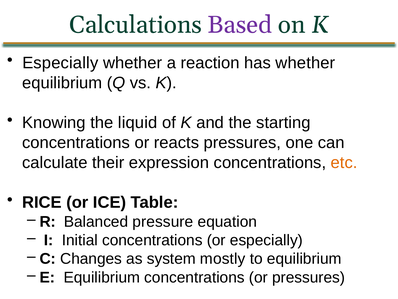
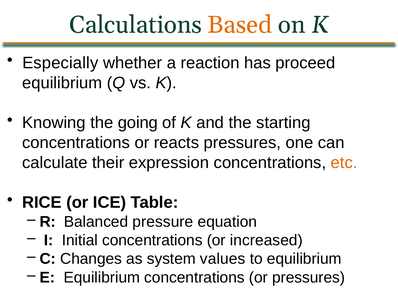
Based colour: purple -> orange
has whether: whether -> proceed
liquid: liquid -> going
or especially: especially -> increased
mostly: mostly -> values
